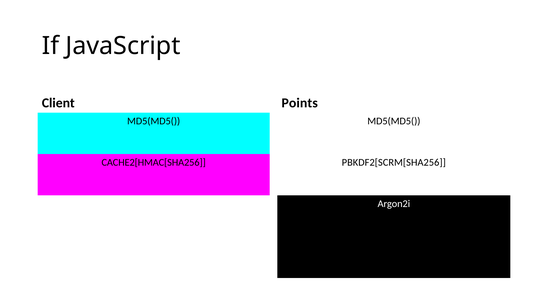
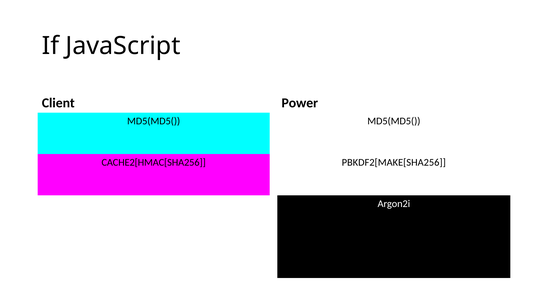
Points: Points -> Power
PBKDF2[SCRM[SHA256: PBKDF2[SCRM[SHA256 -> PBKDF2[MAKE[SHA256
